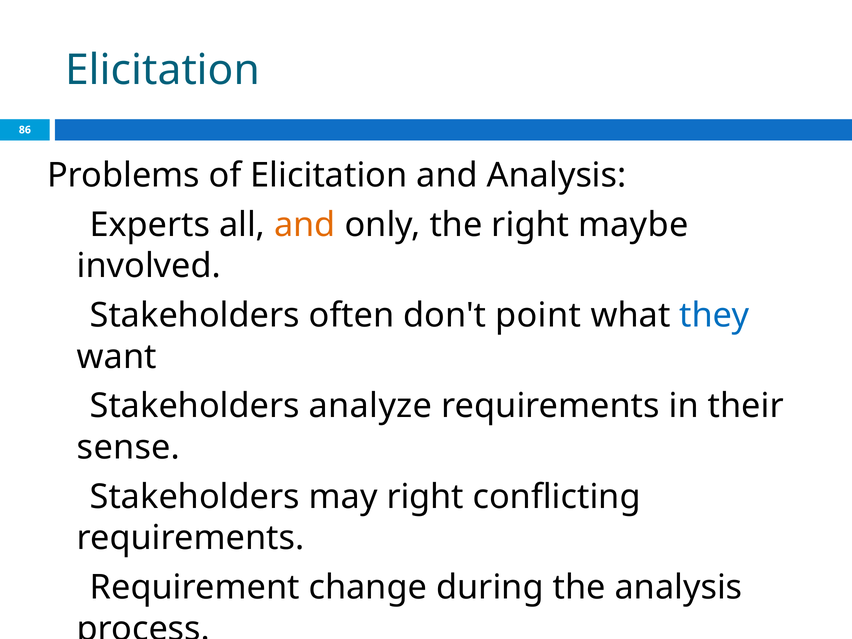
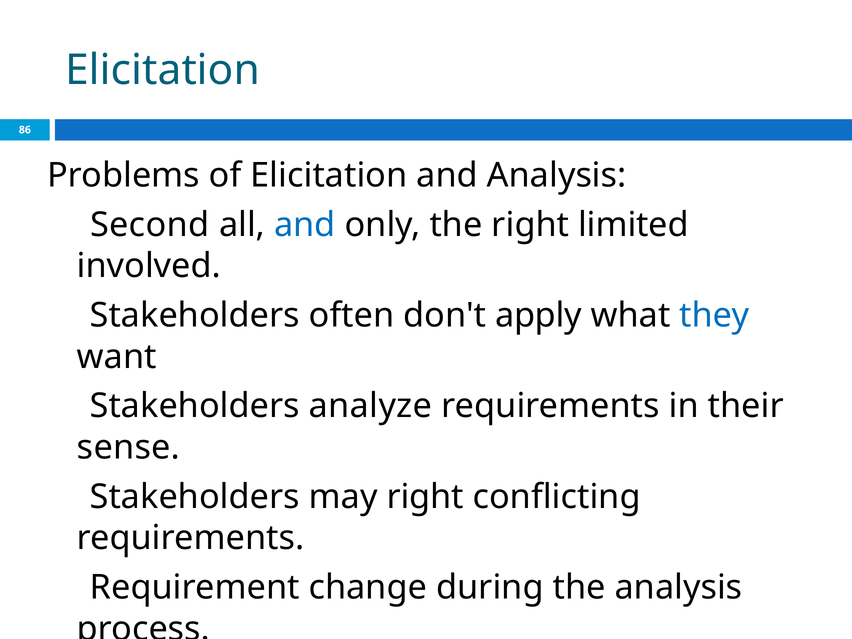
Experts: Experts -> Second
and at (305, 225) colour: orange -> blue
maybe: maybe -> limited
point: point -> apply
